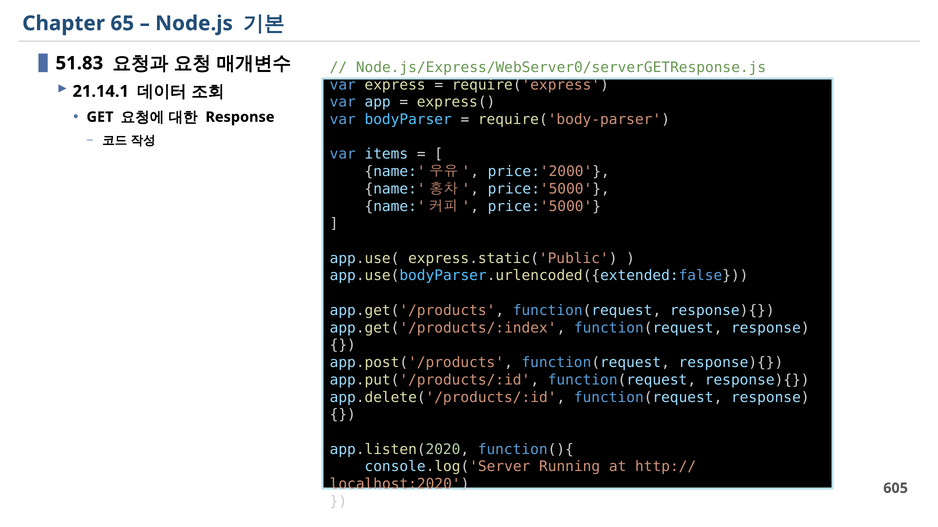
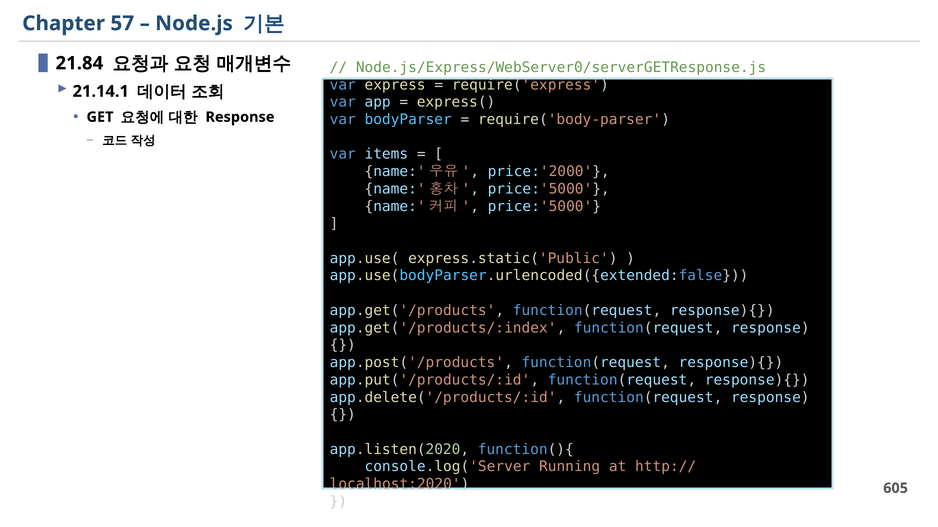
65: 65 -> 57
51.83: 51.83 -> 21.84
